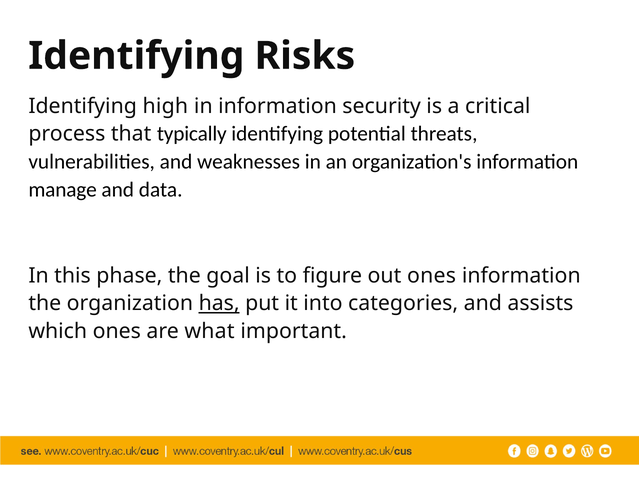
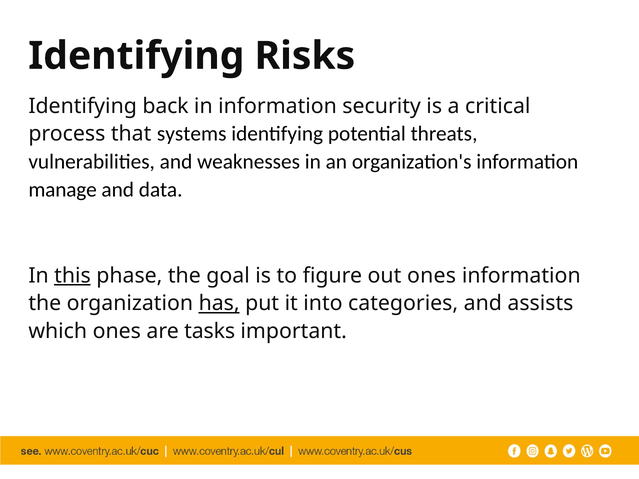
high: high -> back
typically: typically -> systems
this underline: none -> present
what: what -> tasks
